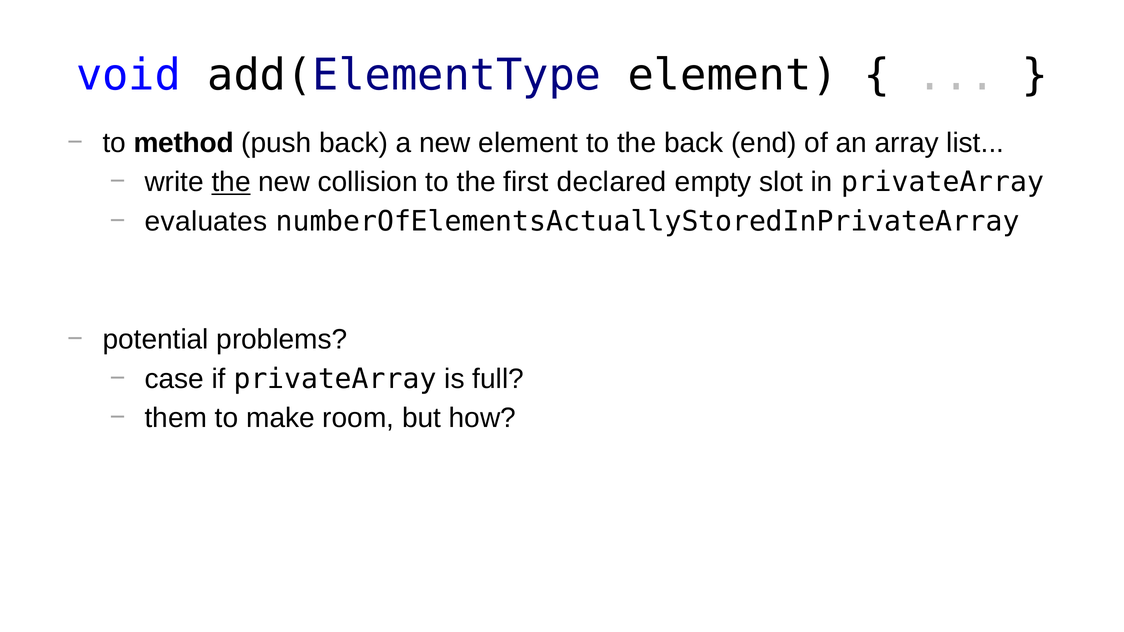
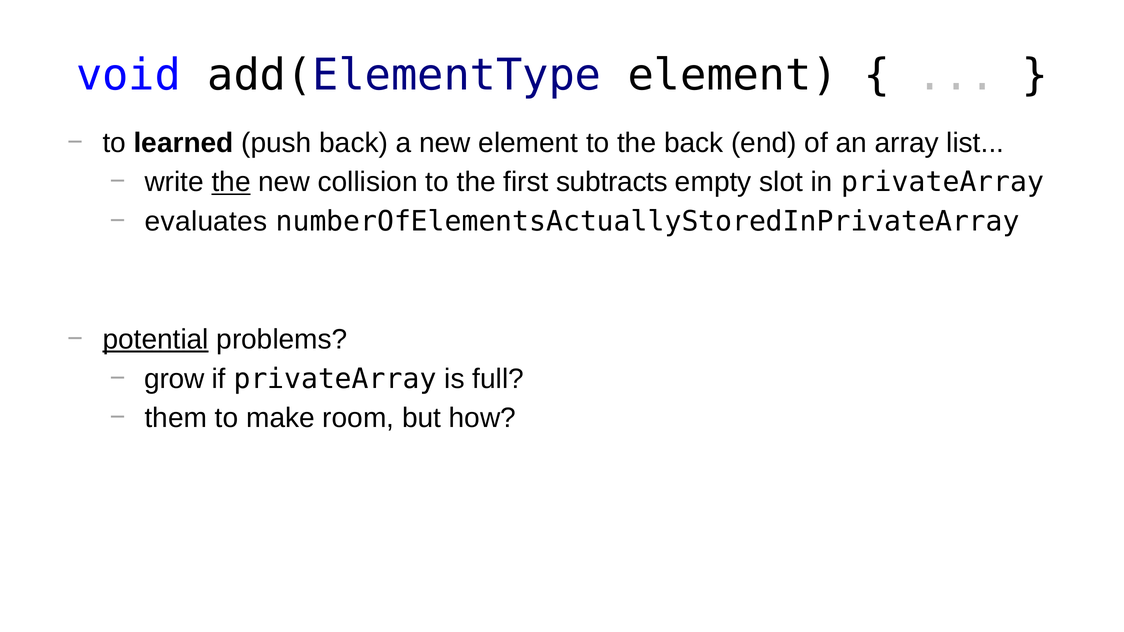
method: method -> learned
declared: declared -> subtracts
potential underline: none -> present
case: case -> grow
